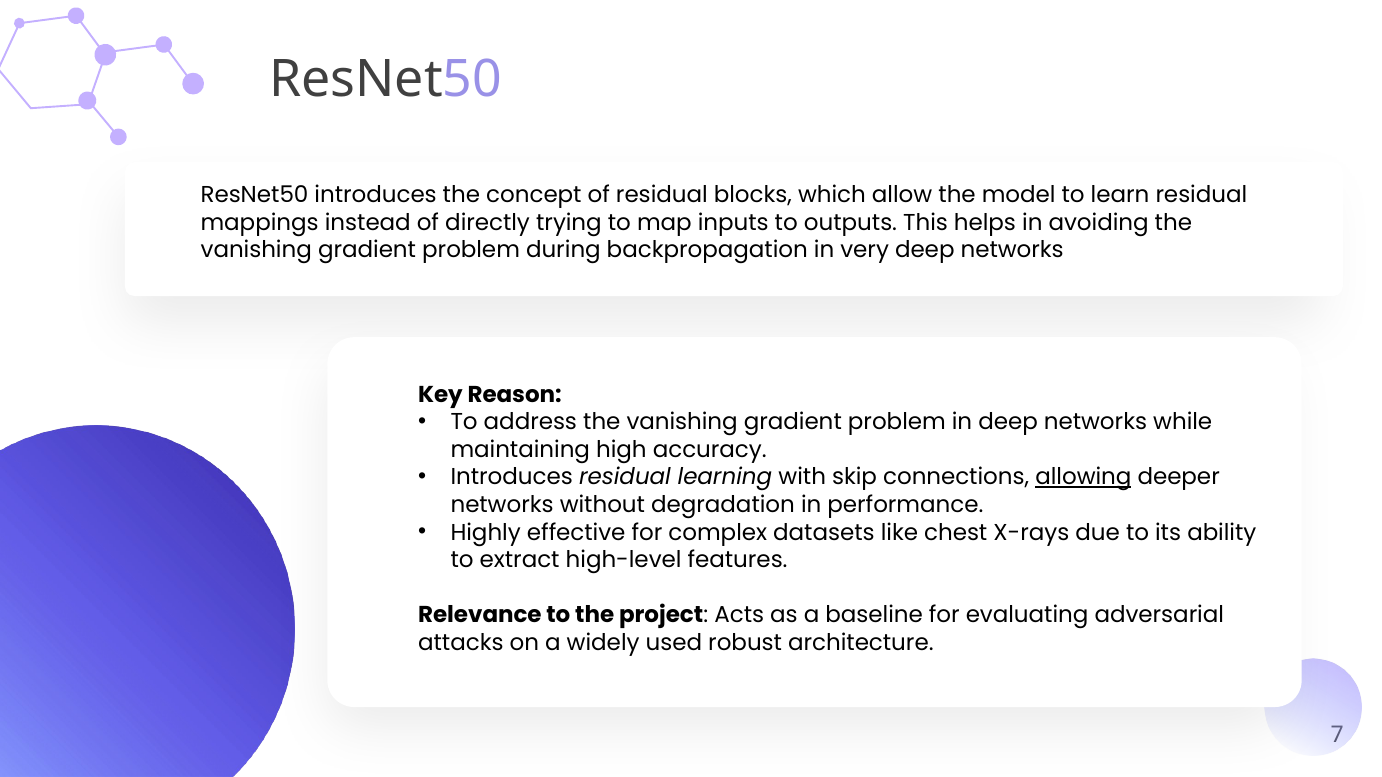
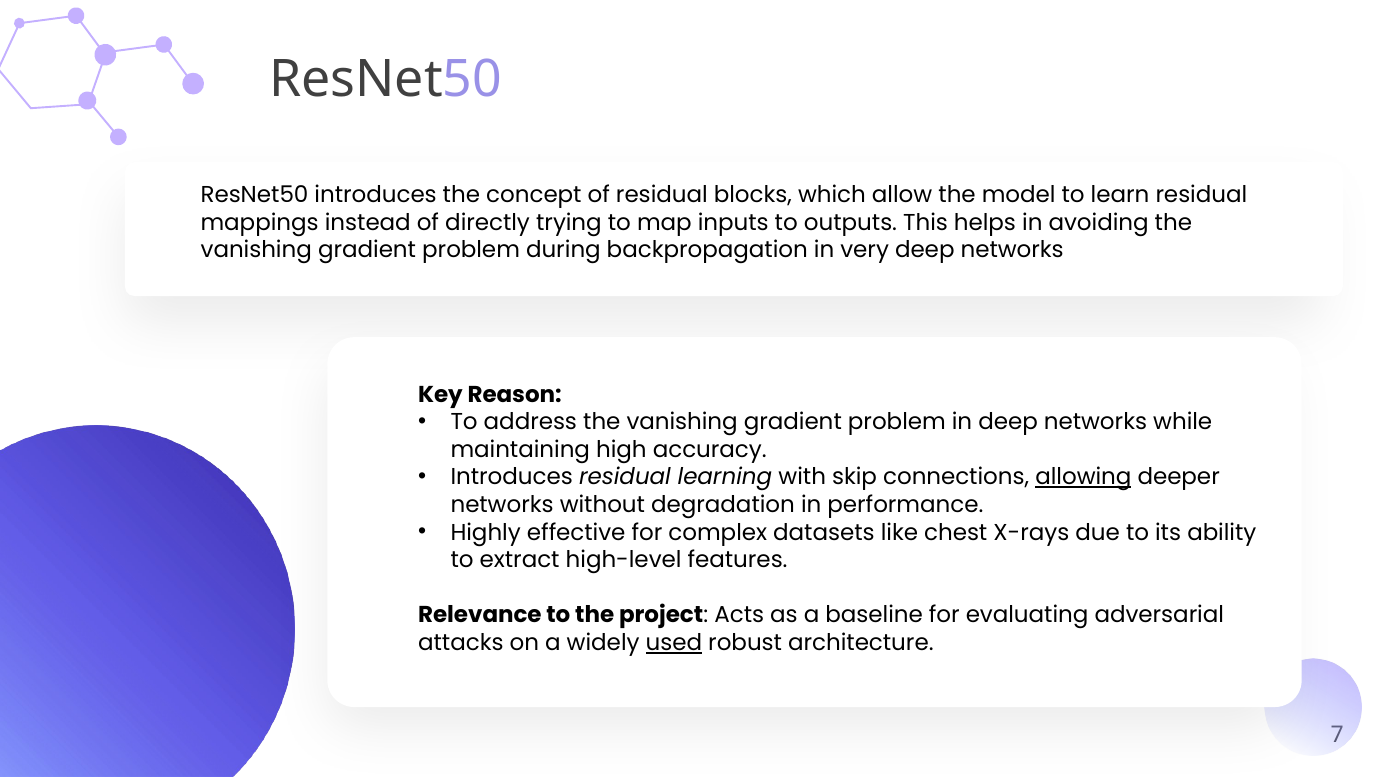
used underline: none -> present
